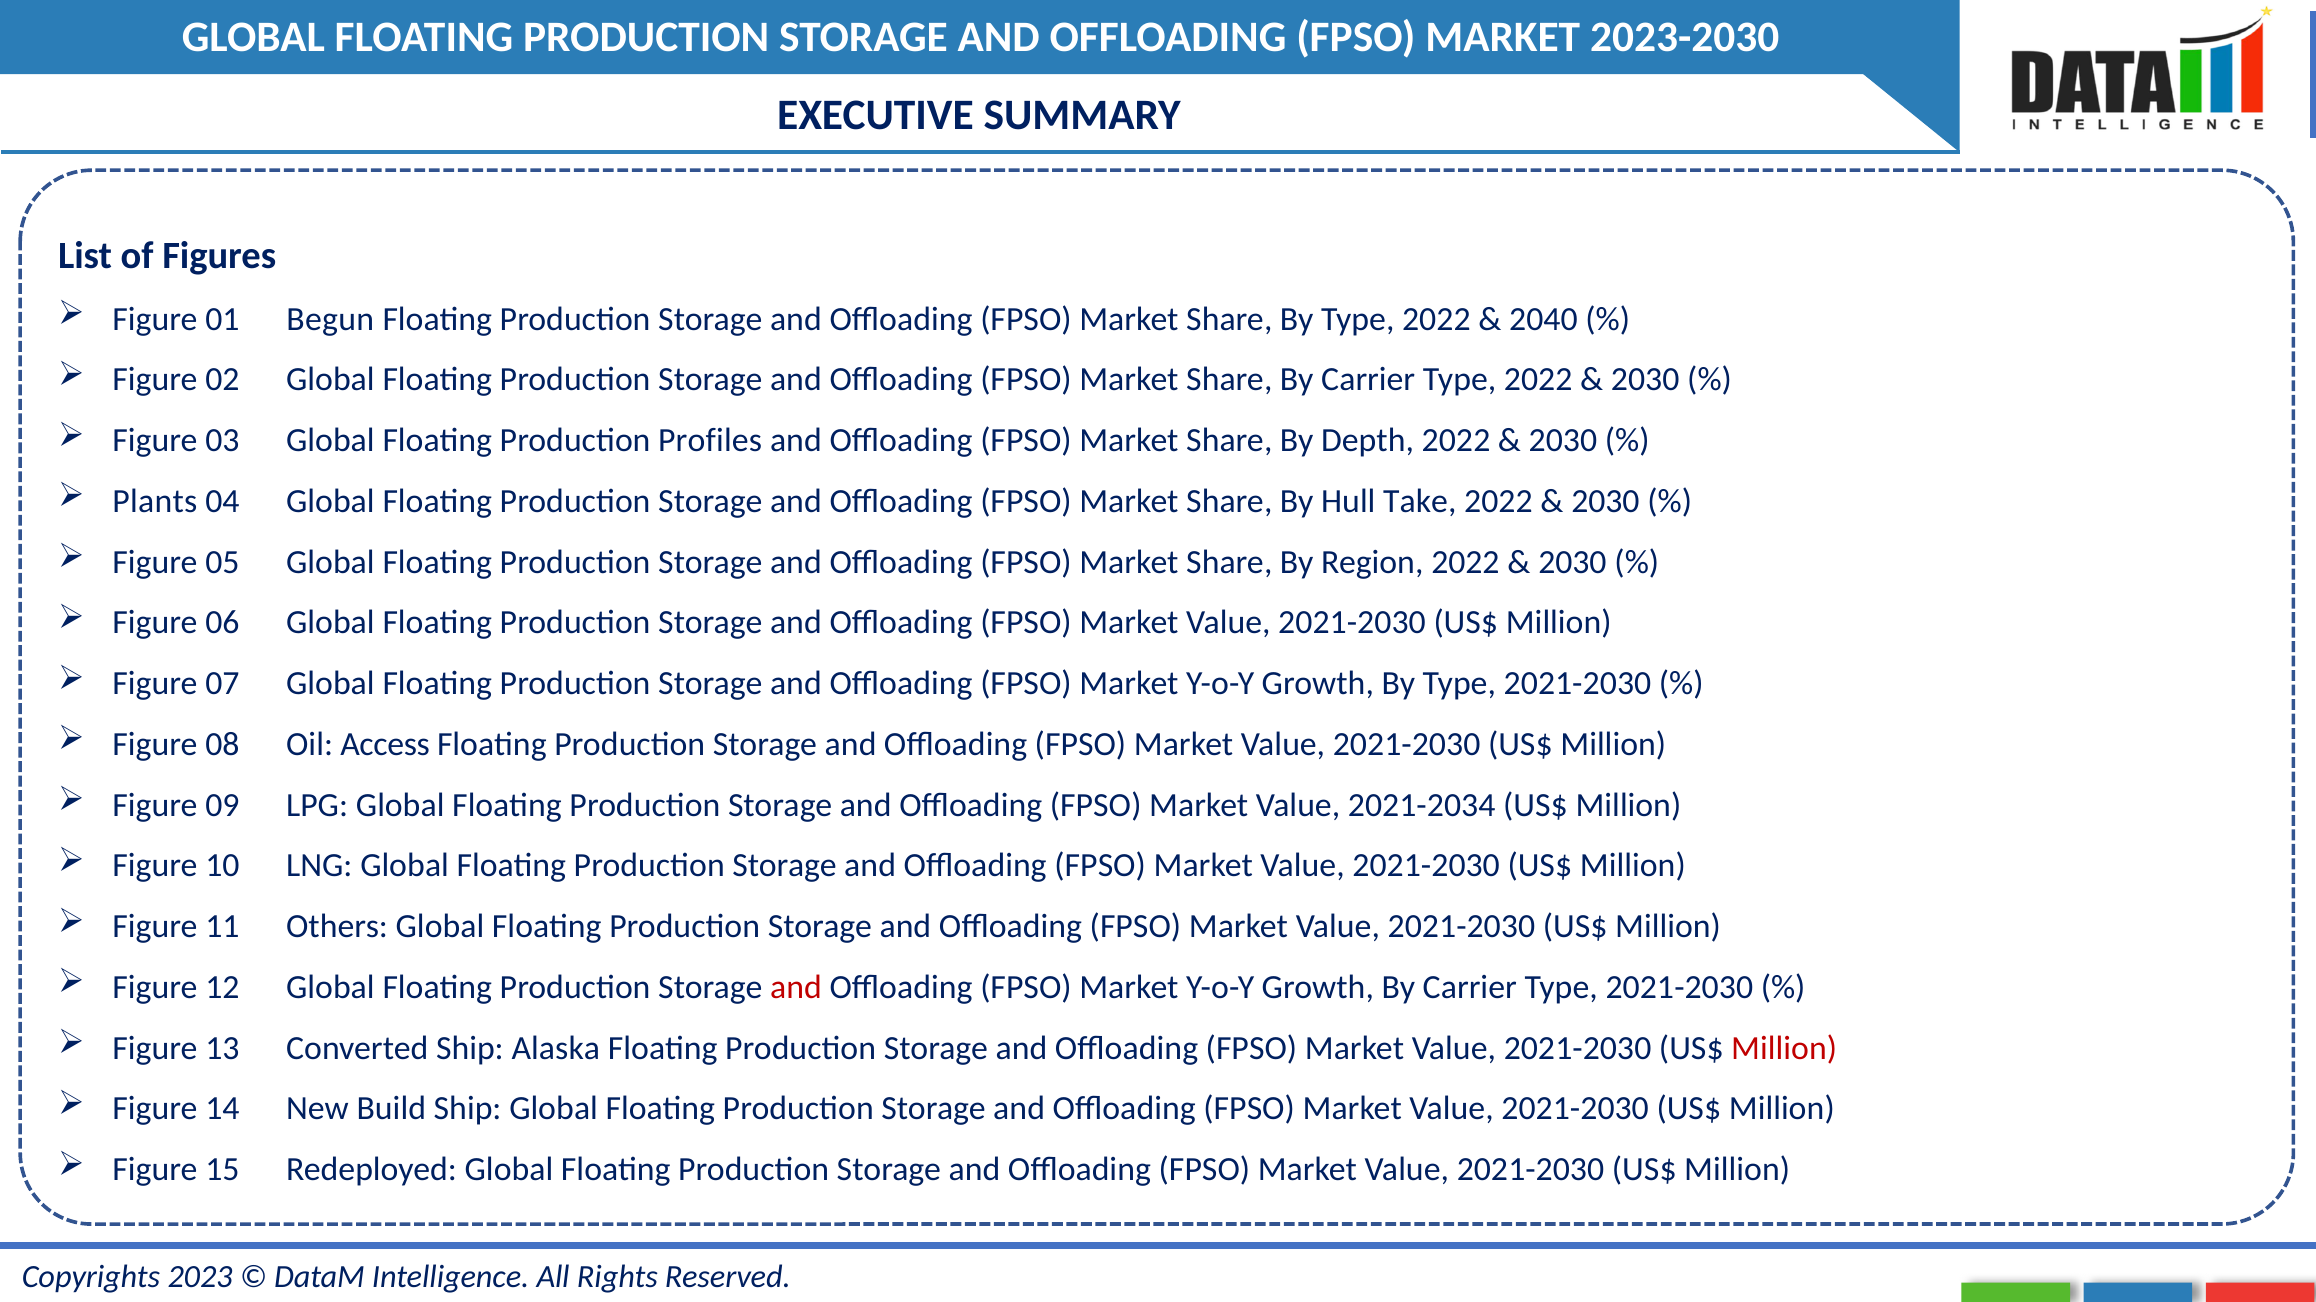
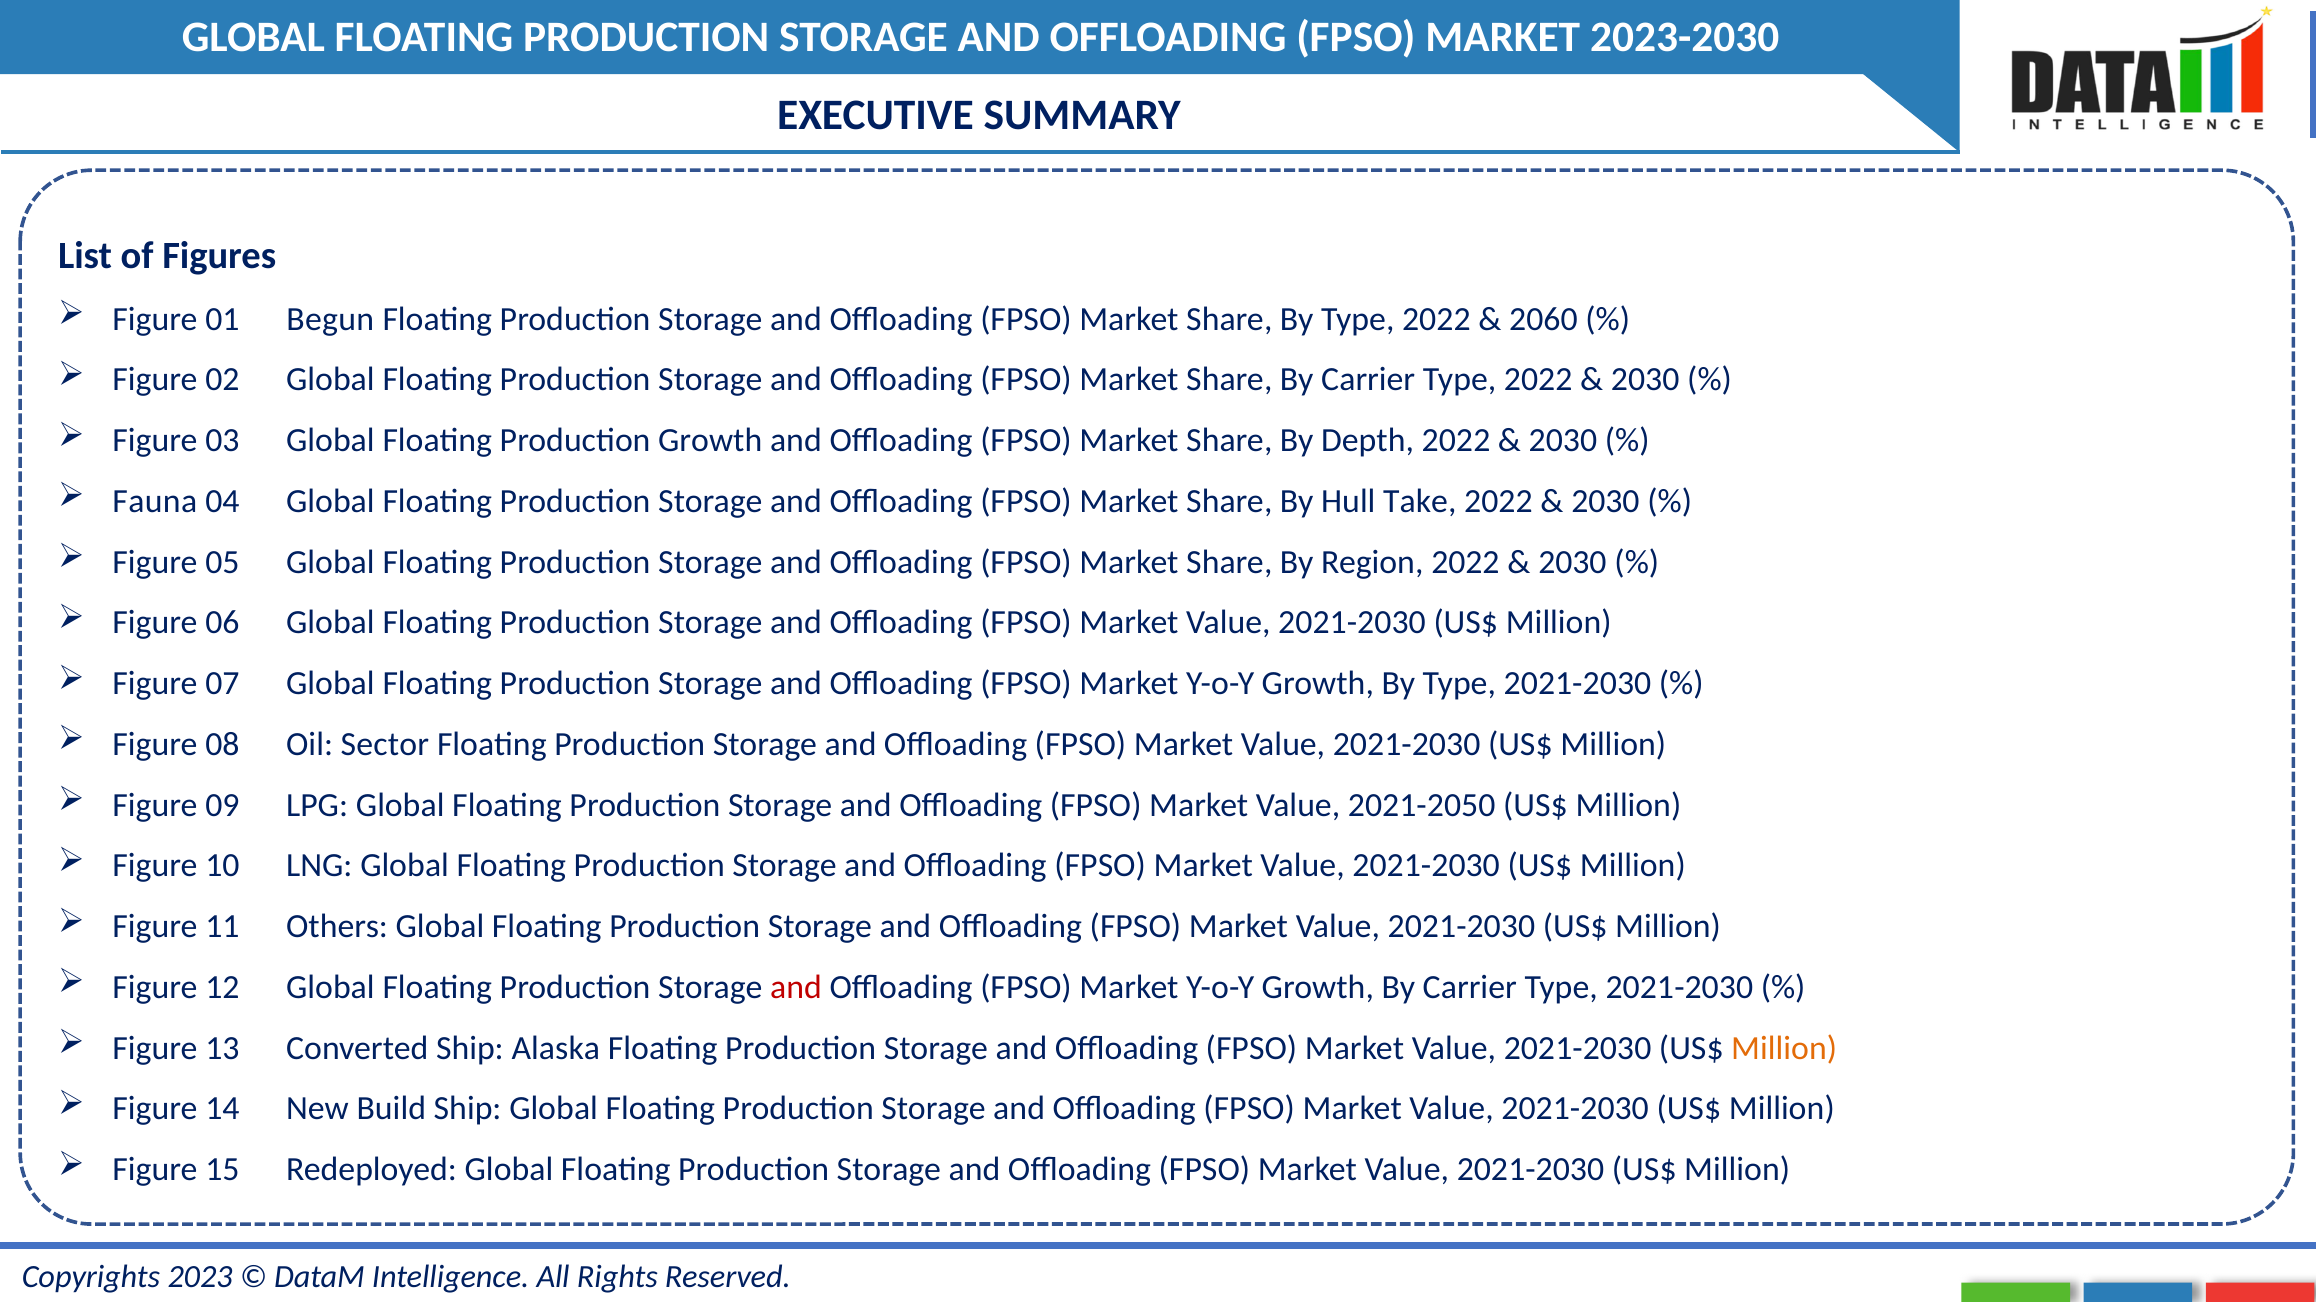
2040: 2040 -> 2060
Production Profiles: Profiles -> Growth
Plants: Plants -> Fauna
Access: Access -> Sector
2021-2034: 2021-2034 -> 2021-2050
Million at (1784, 1049) colour: red -> orange
